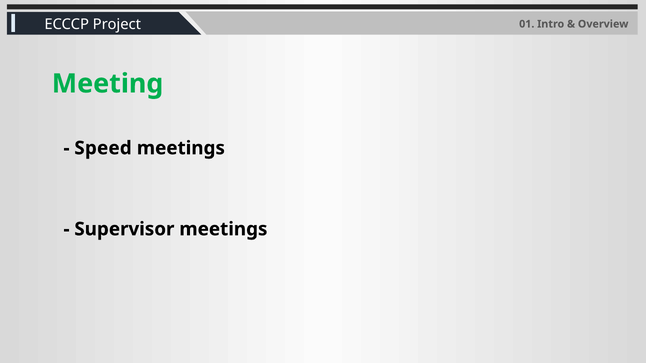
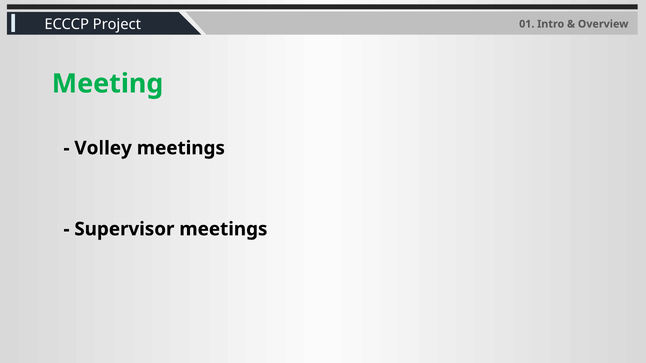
Speed: Speed -> Volley
